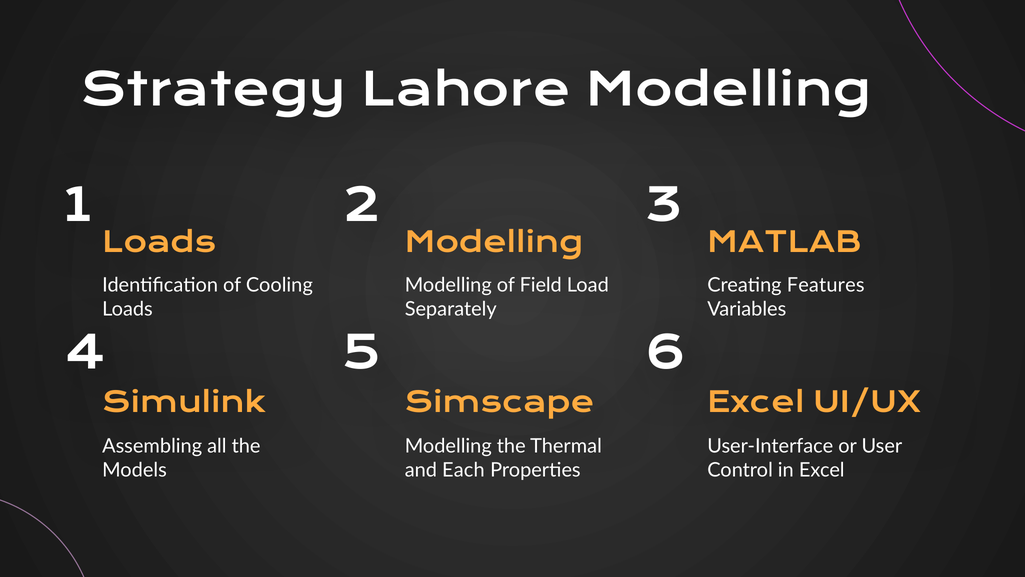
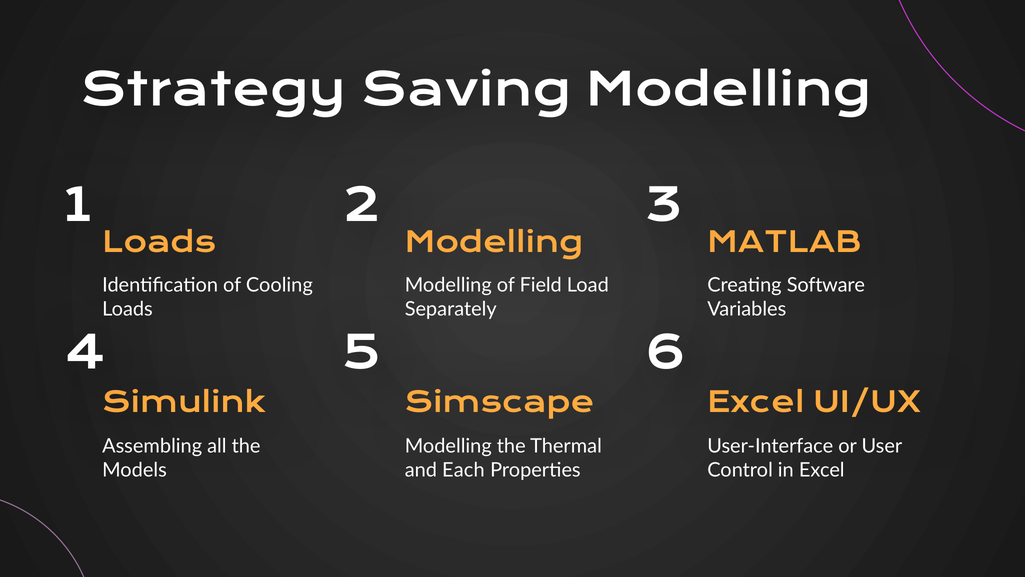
Lahore: Lahore -> Saving
Features: Features -> Software
